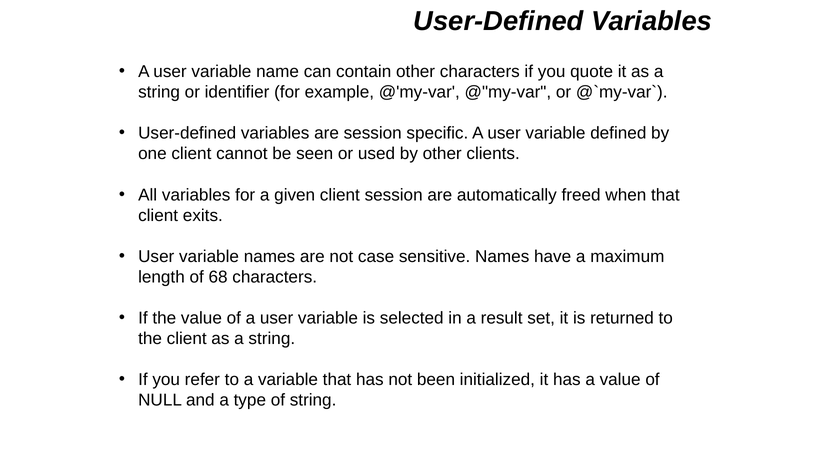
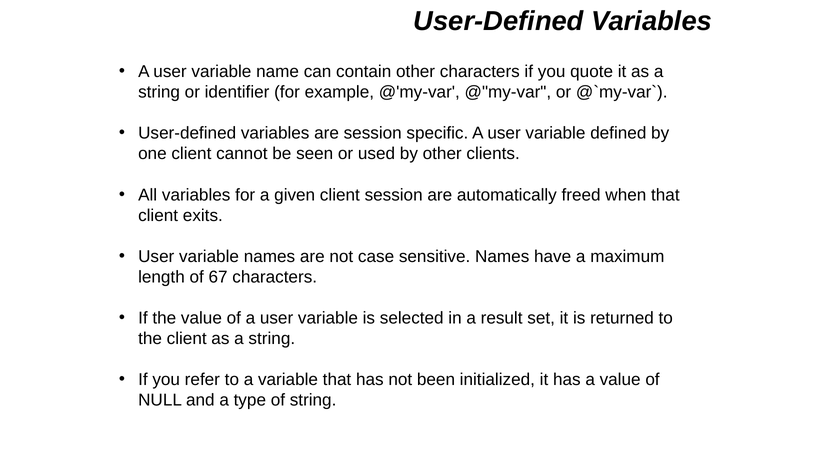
68: 68 -> 67
